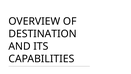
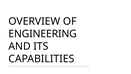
DESTINATION: DESTINATION -> ENGINEERING
